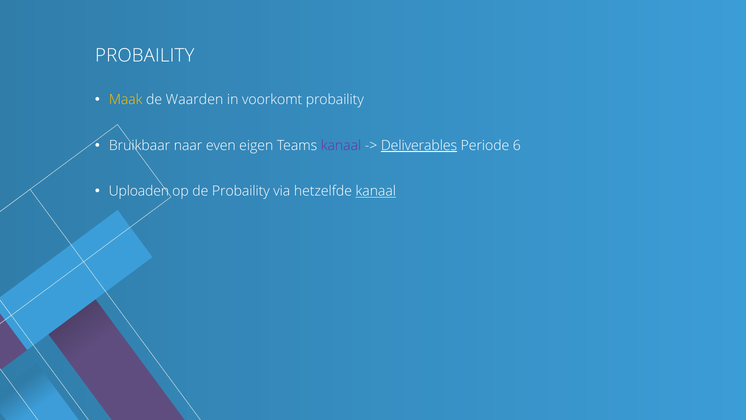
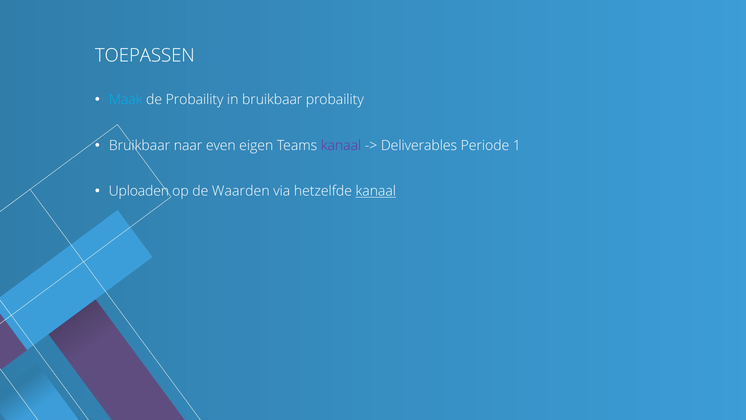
PROBAILITY at (145, 56): PROBAILITY -> TOEPASSEN
Maak colour: yellow -> light blue
de Waarden: Waarden -> Probaility
in voorkomt: voorkomt -> bruikbaar
Deliverables underline: present -> none
6: 6 -> 1
de Probaility: Probaility -> Waarden
